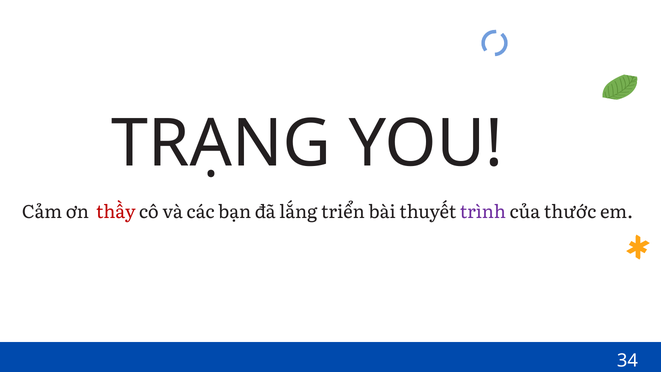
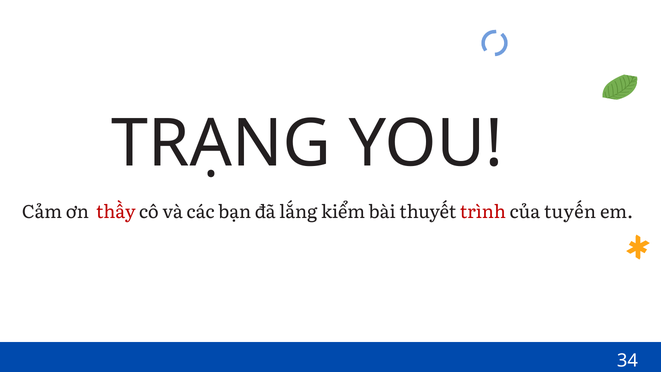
triển: triển -> kiểm
trình colour: purple -> red
thước: thước -> tuyến
